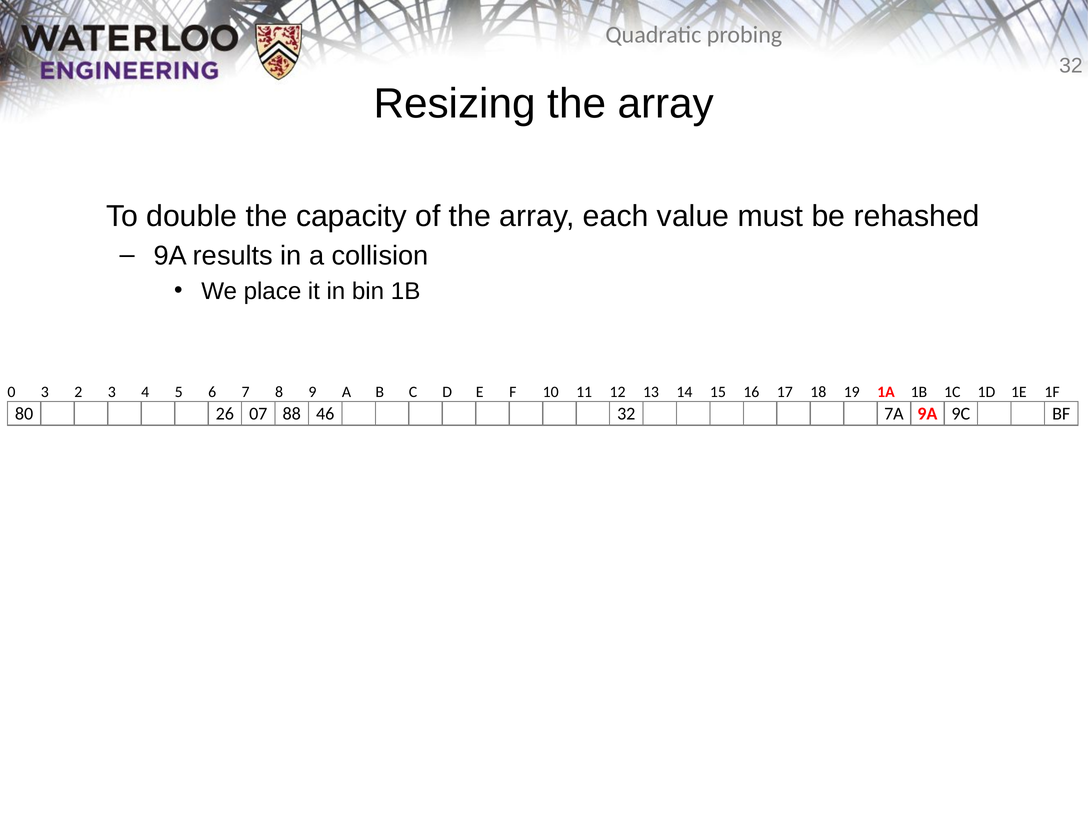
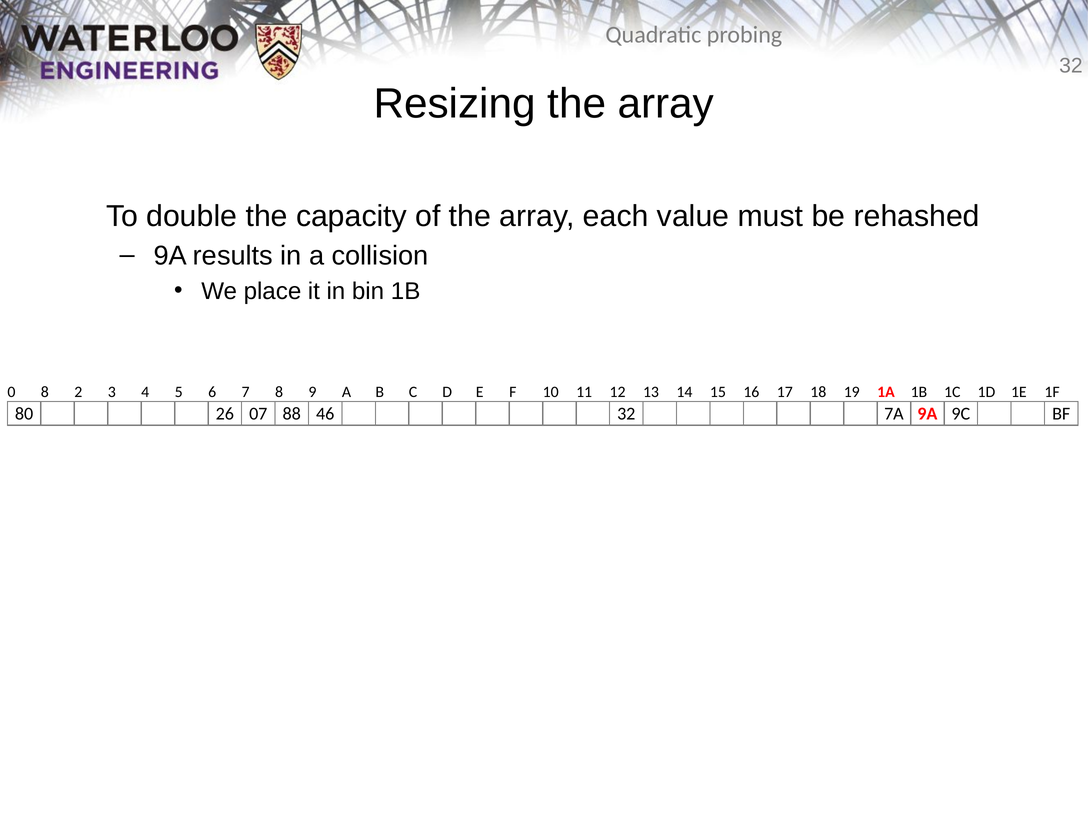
0 3: 3 -> 8
